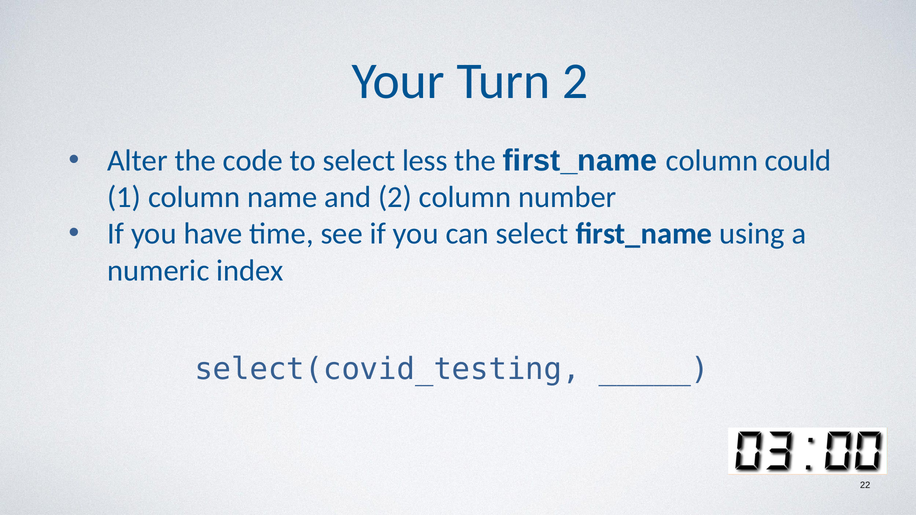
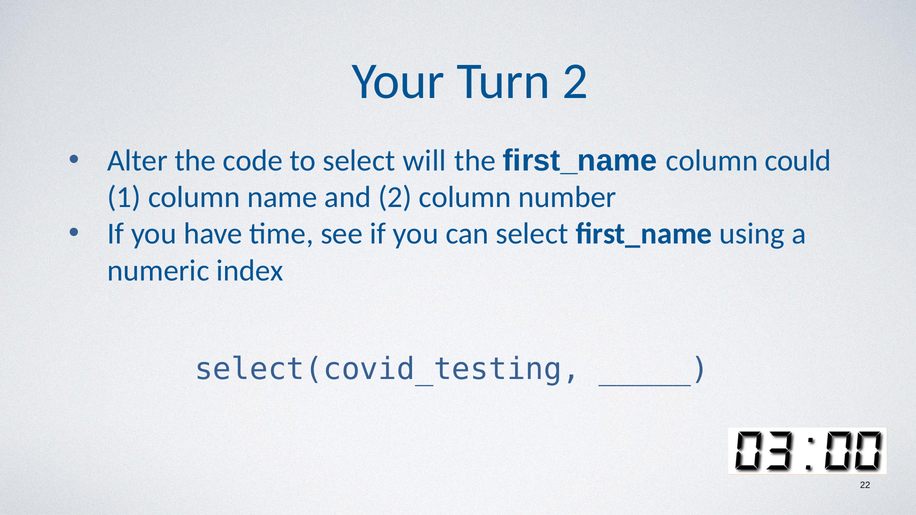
less: less -> will
